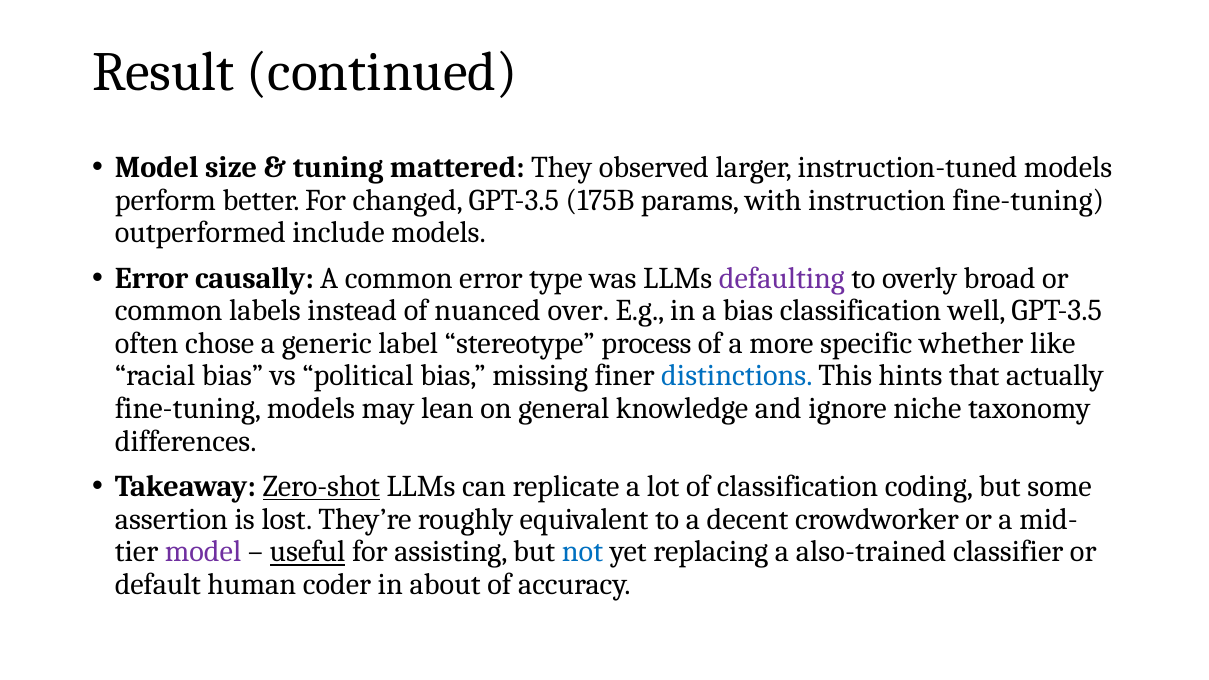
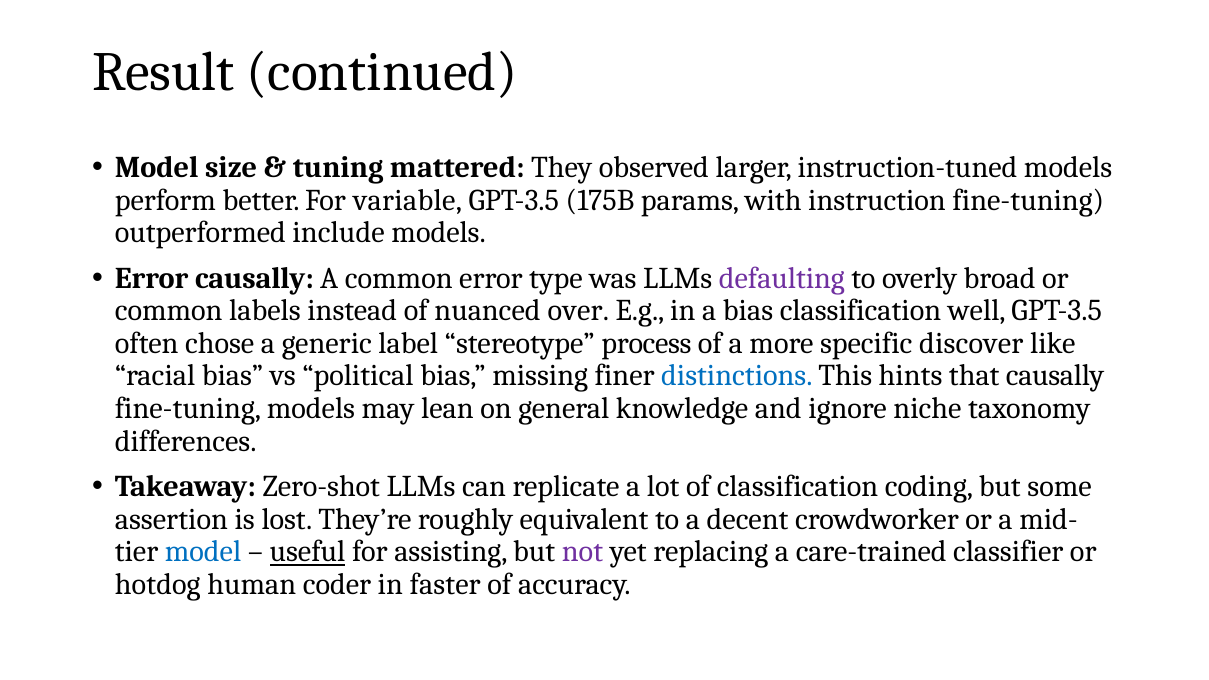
changed: changed -> variable
whether: whether -> discover
that actually: actually -> causally
Zero-shot underline: present -> none
model at (203, 552) colour: purple -> blue
not colour: blue -> purple
also-trained: also-trained -> care-trained
default: default -> hotdog
about: about -> faster
